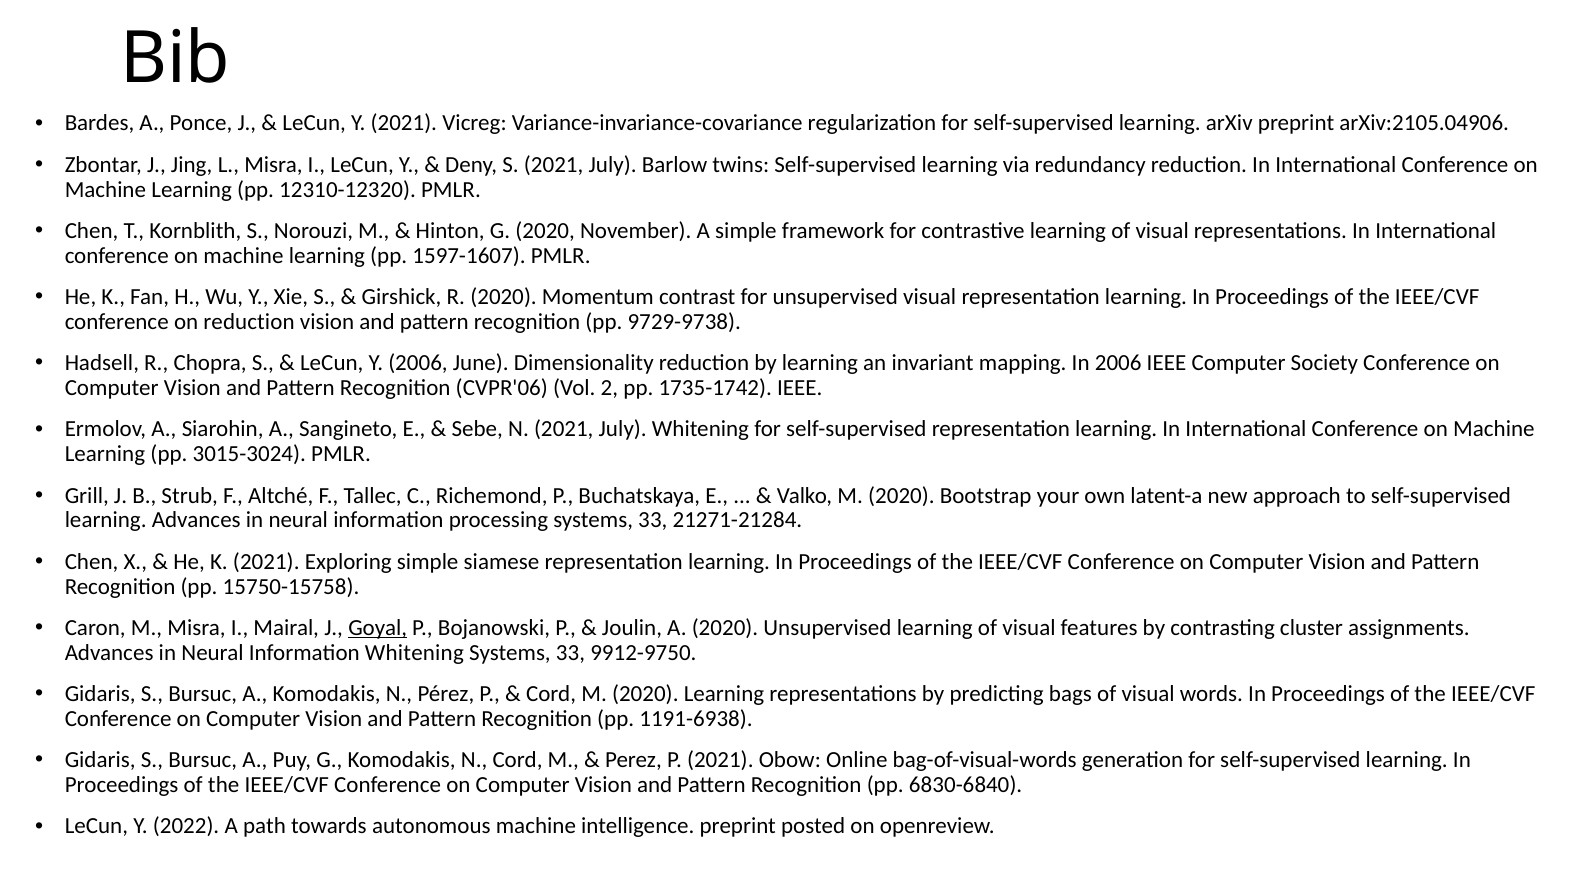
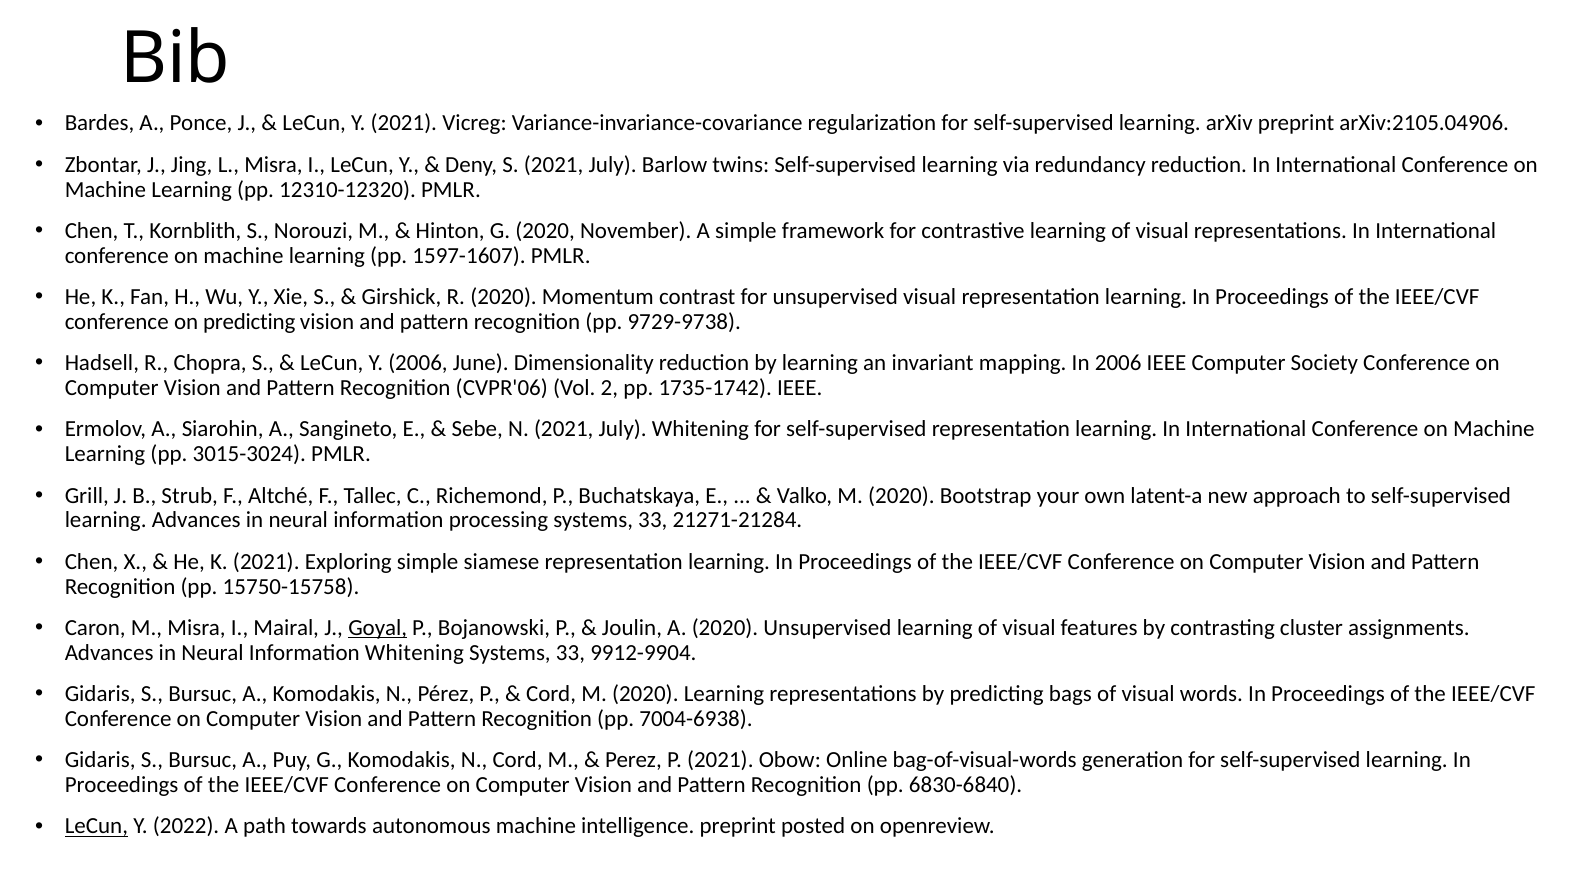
on reduction: reduction -> predicting
9912-9750: 9912-9750 -> 9912-9904
1191-6938: 1191-6938 -> 7004-6938
LeCun at (96, 826) underline: none -> present
